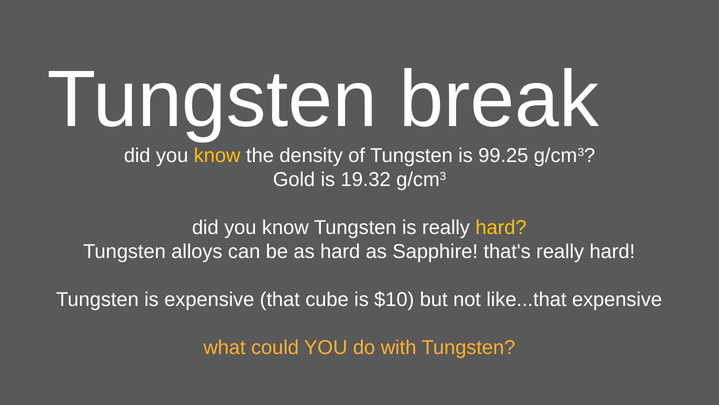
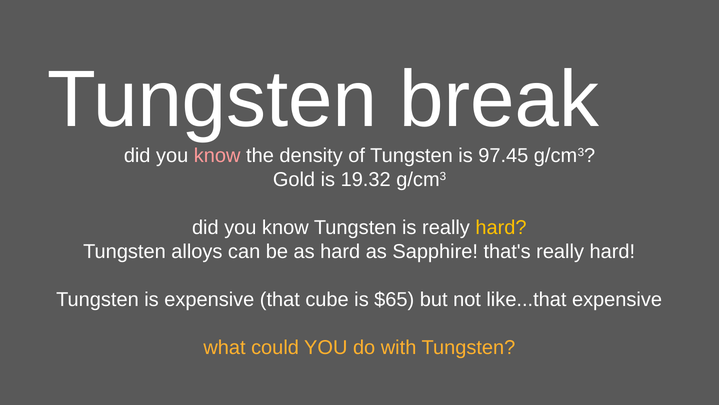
know at (217, 156) colour: yellow -> pink
99.25: 99.25 -> 97.45
$10: $10 -> $65
